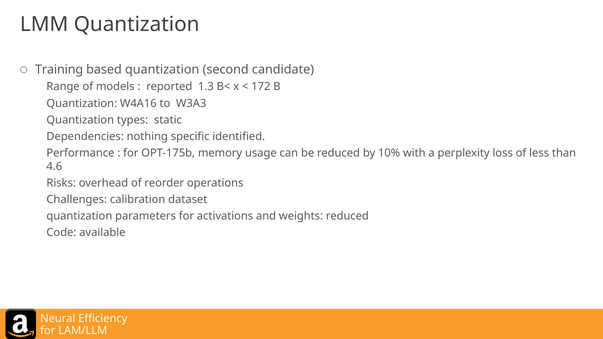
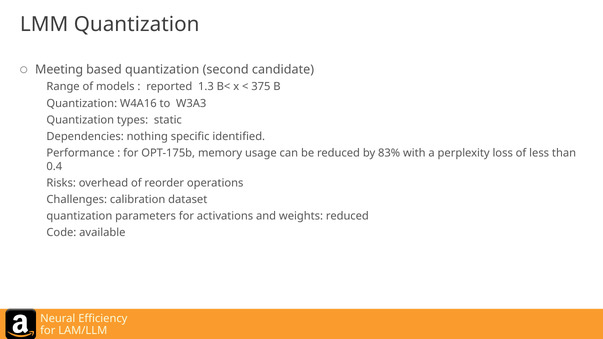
Training: Training -> Meeting
172: 172 -> 375
10%: 10% -> 83%
4.6: 4.6 -> 0.4
